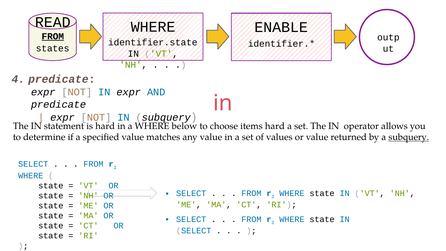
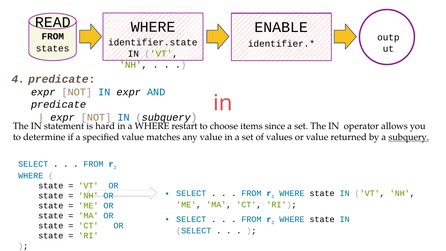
FROM at (53, 36) underline: present -> none
below: below -> restart
items hard: hard -> since
